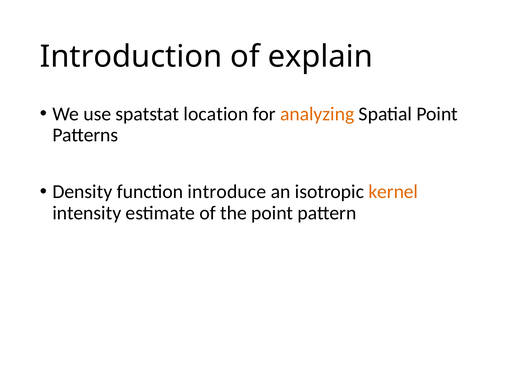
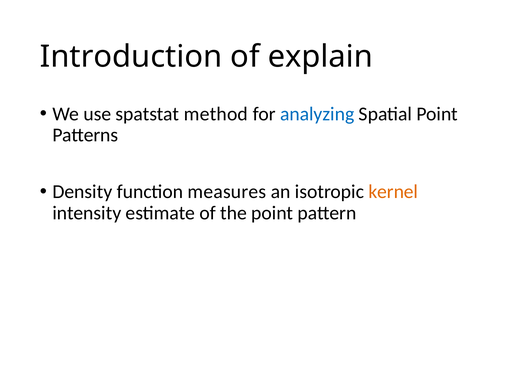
location: location -> method
analyzing colour: orange -> blue
introduce: introduce -> measures
